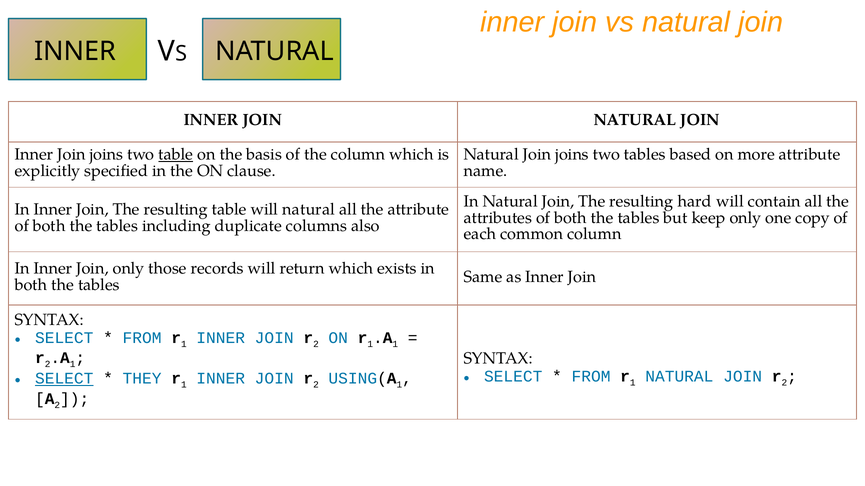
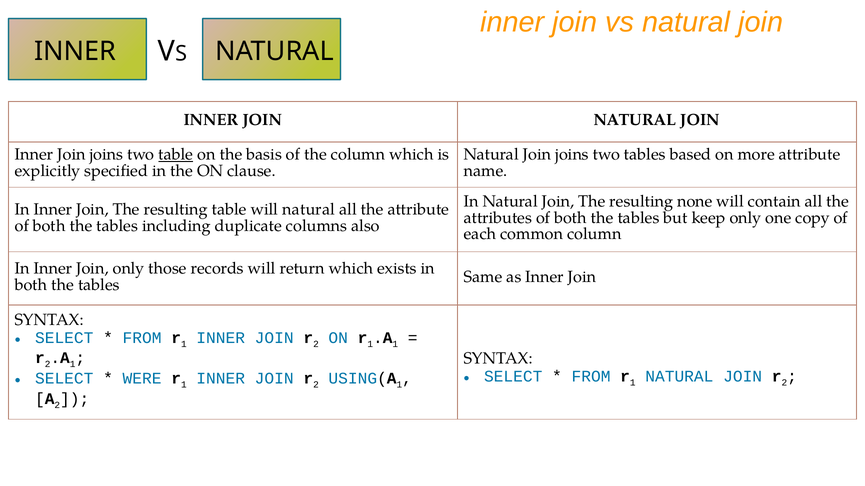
hard: hard -> none
SELECT at (64, 379) underline: present -> none
THEY: THEY -> WERE
